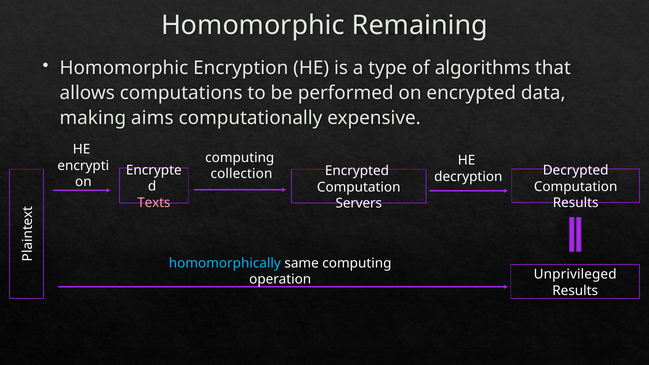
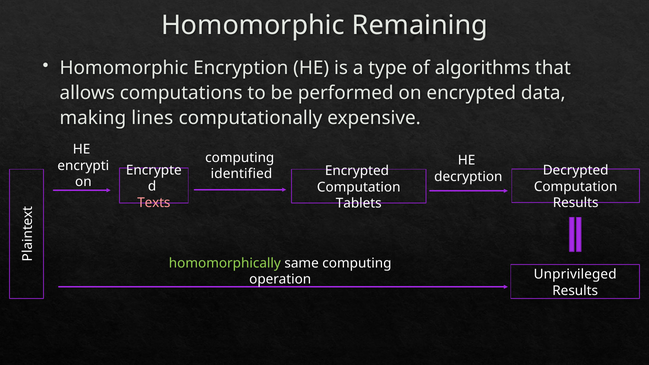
aims: aims -> lines
collection: collection -> identified
Servers: Servers -> Tablets
homomorphically colour: light blue -> light green
